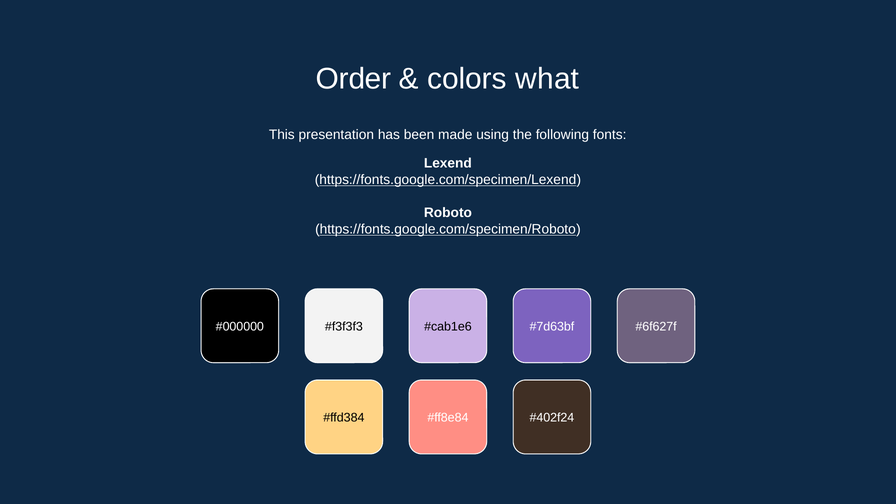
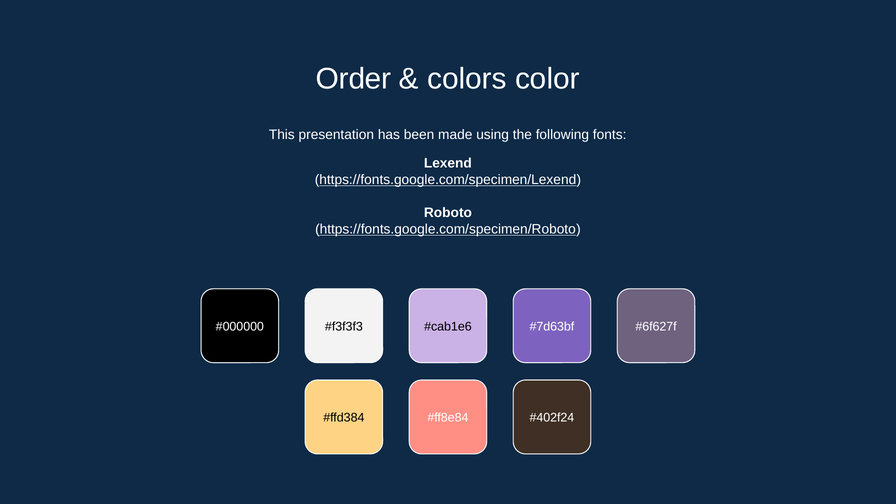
what: what -> color
